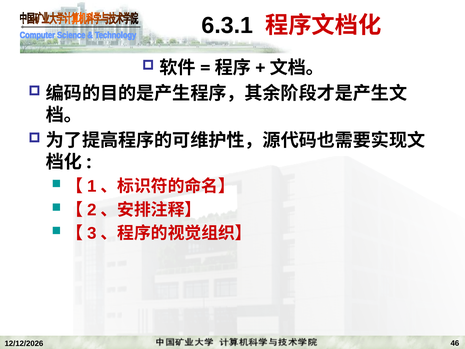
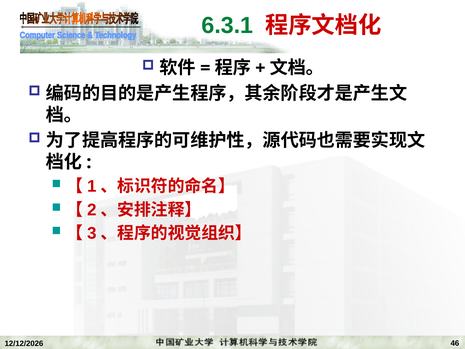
6.3.1 colour: black -> green
